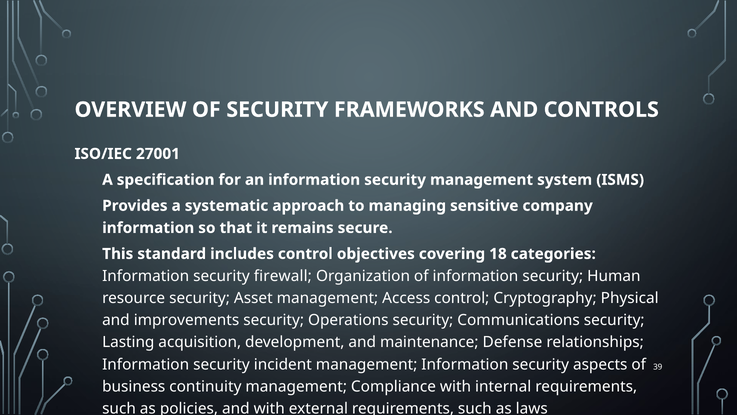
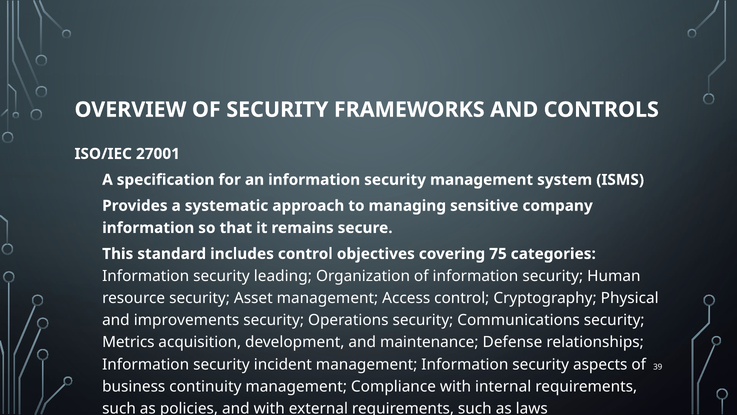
18: 18 -> 75
firewall: firewall -> leading
Lasting: Lasting -> Metrics
